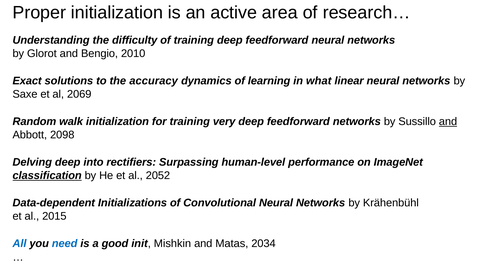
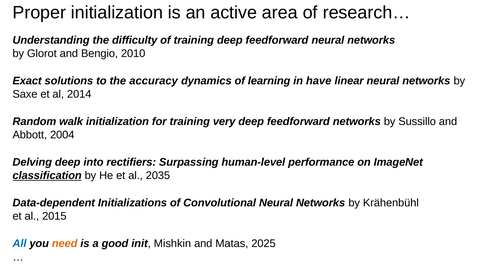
what: what -> have
2069: 2069 -> 2014
and at (448, 122) underline: present -> none
2098: 2098 -> 2004
2052: 2052 -> 2035
need colour: blue -> orange
2034: 2034 -> 2025
